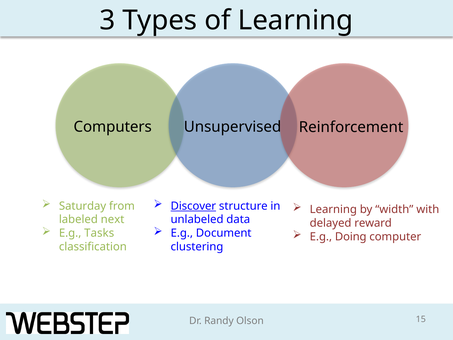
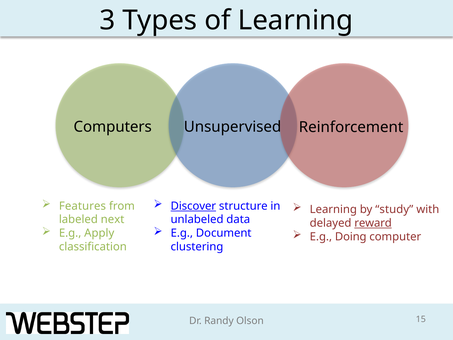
Saturday: Saturday -> Features
width: width -> study
reward underline: none -> present
Tasks: Tasks -> Apply
